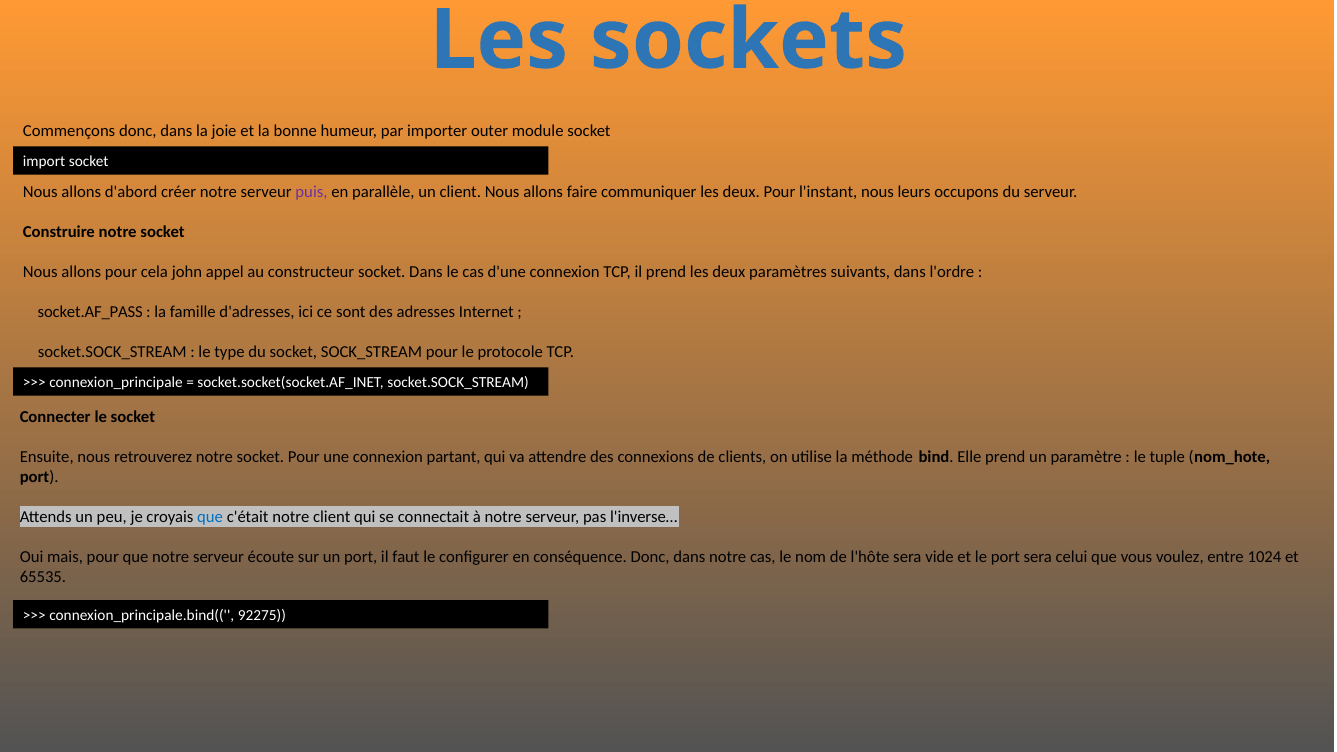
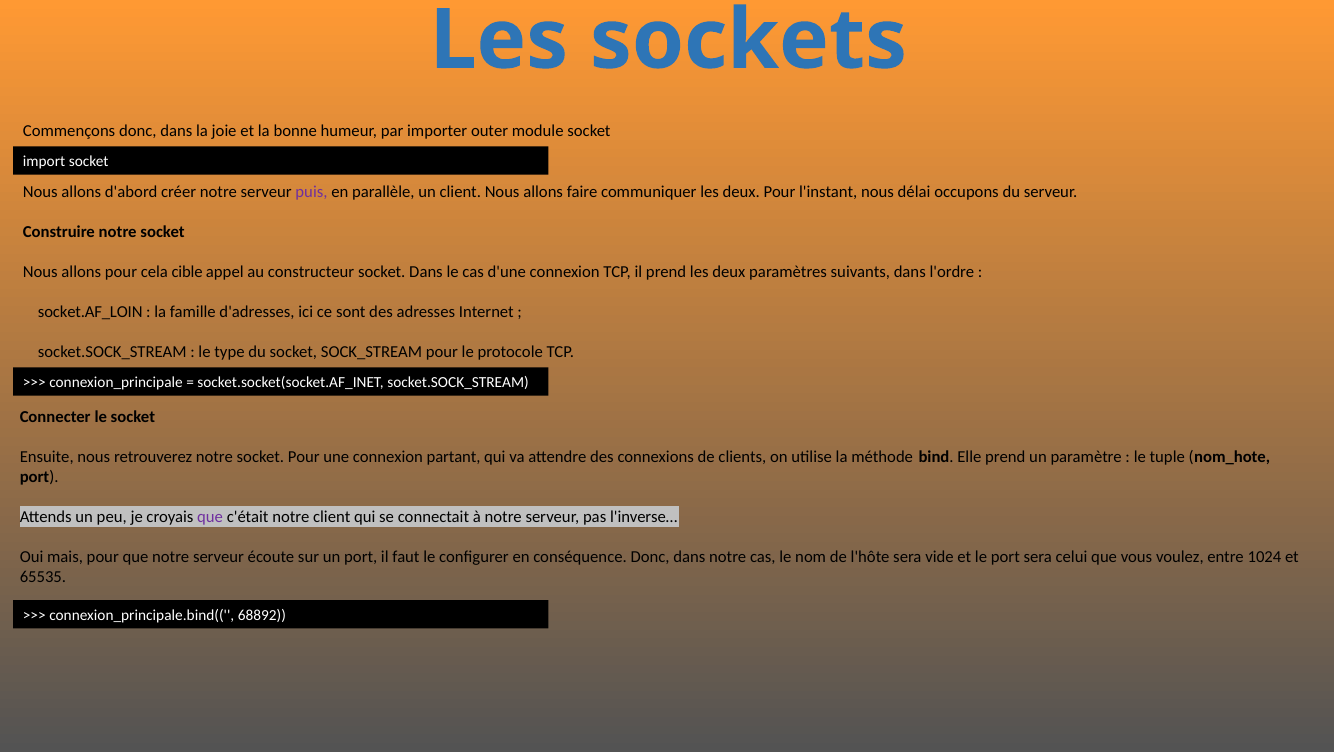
leurs: leurs -> délai
john: john -> cible
socket.AF_PASS: socket.AF_PASS -> socket.AF_LOIN
que at (210, 517) colour: blue -> purple
92275: 92275 -> 68892
